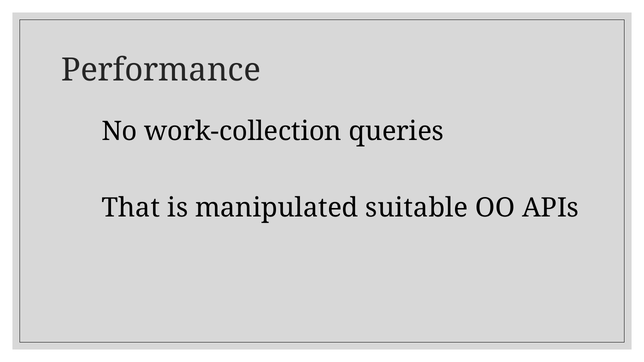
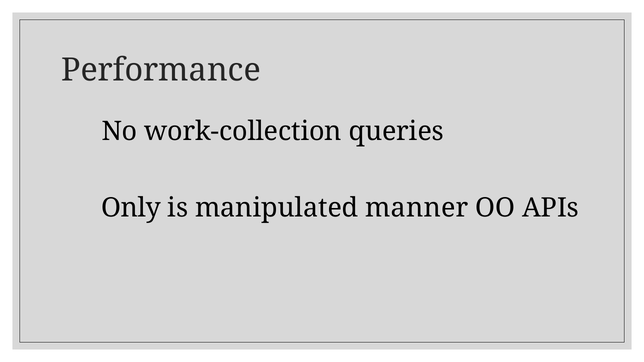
That: That -> Only
suitable: suitable -> manner
